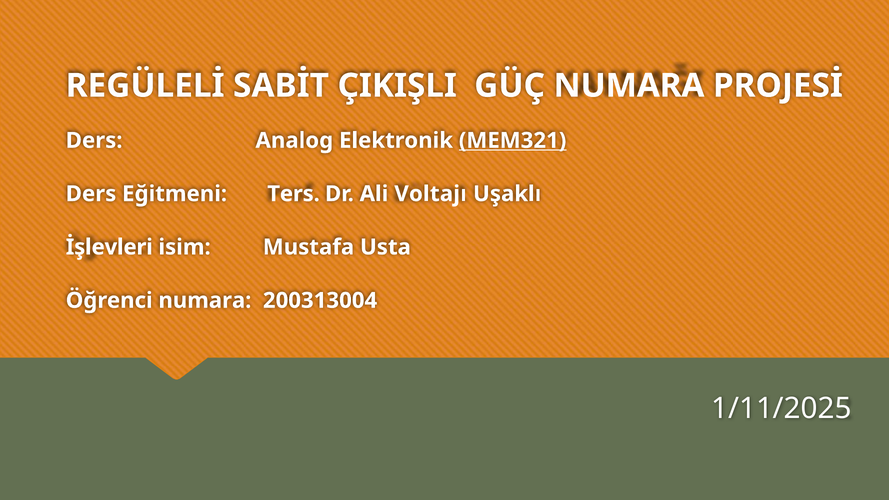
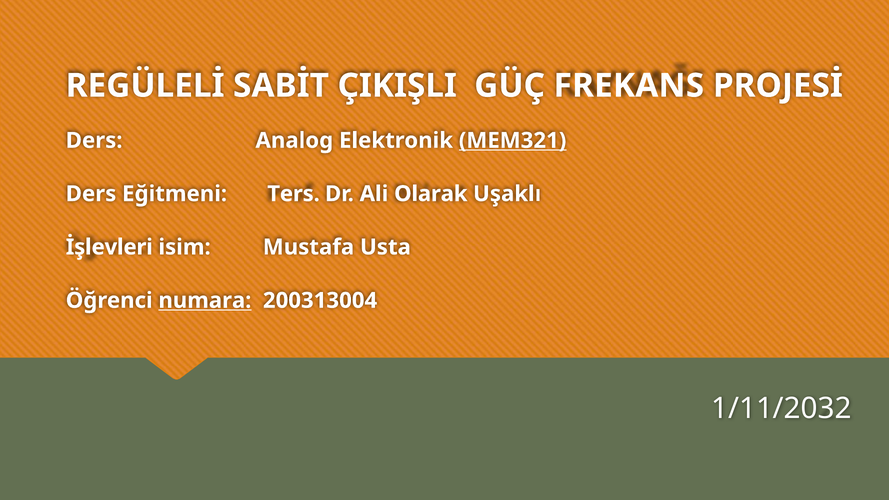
GÜÇ NUMARA: NUMARA -> FREKANS
Voltajı: Voltajı -> Olarak
numara at (205, 301) underline: none -> present
1/11/2025: 1/11/2025 -> 1/11/2032
